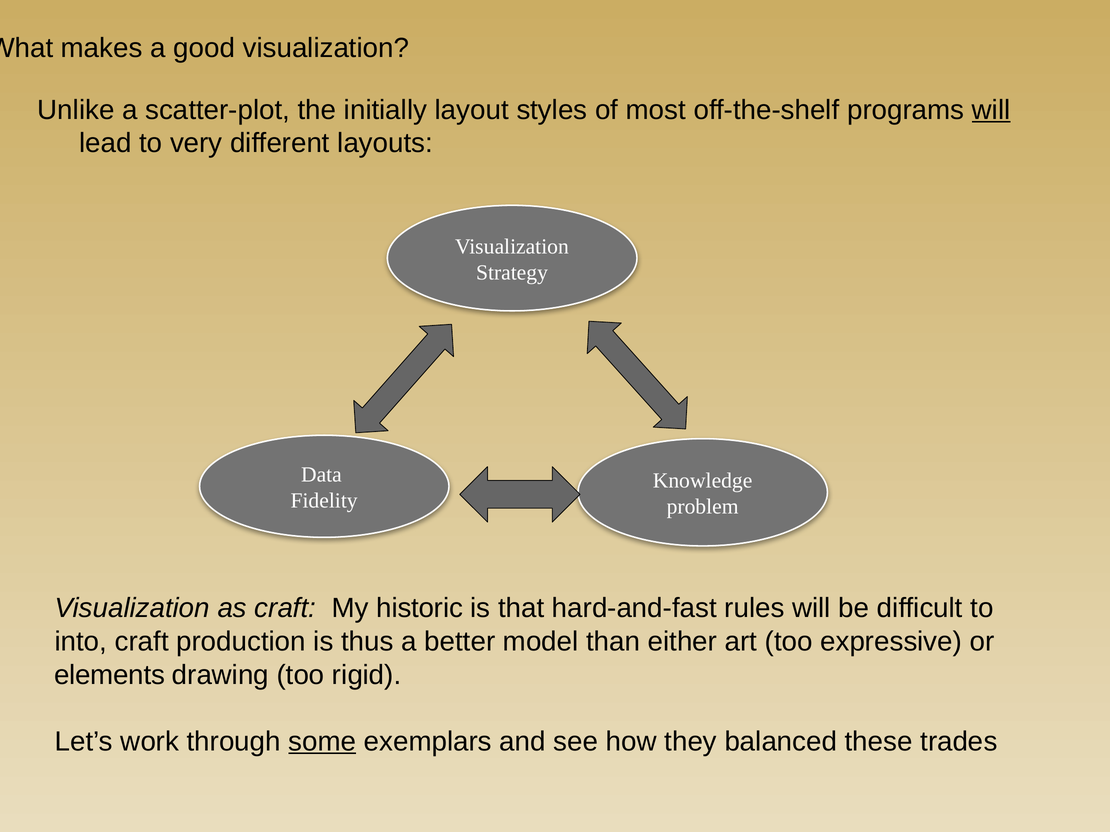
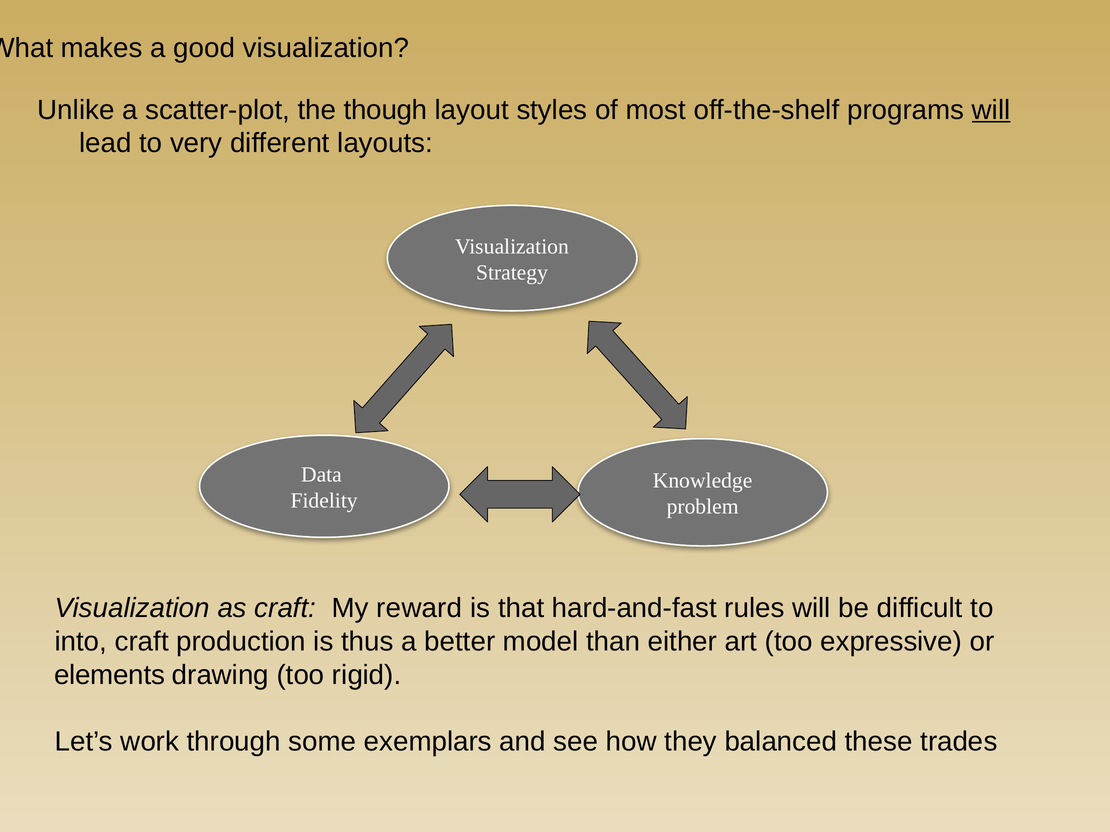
initially: initially -> though
historic: historic -> reward
some underline: present -> none
